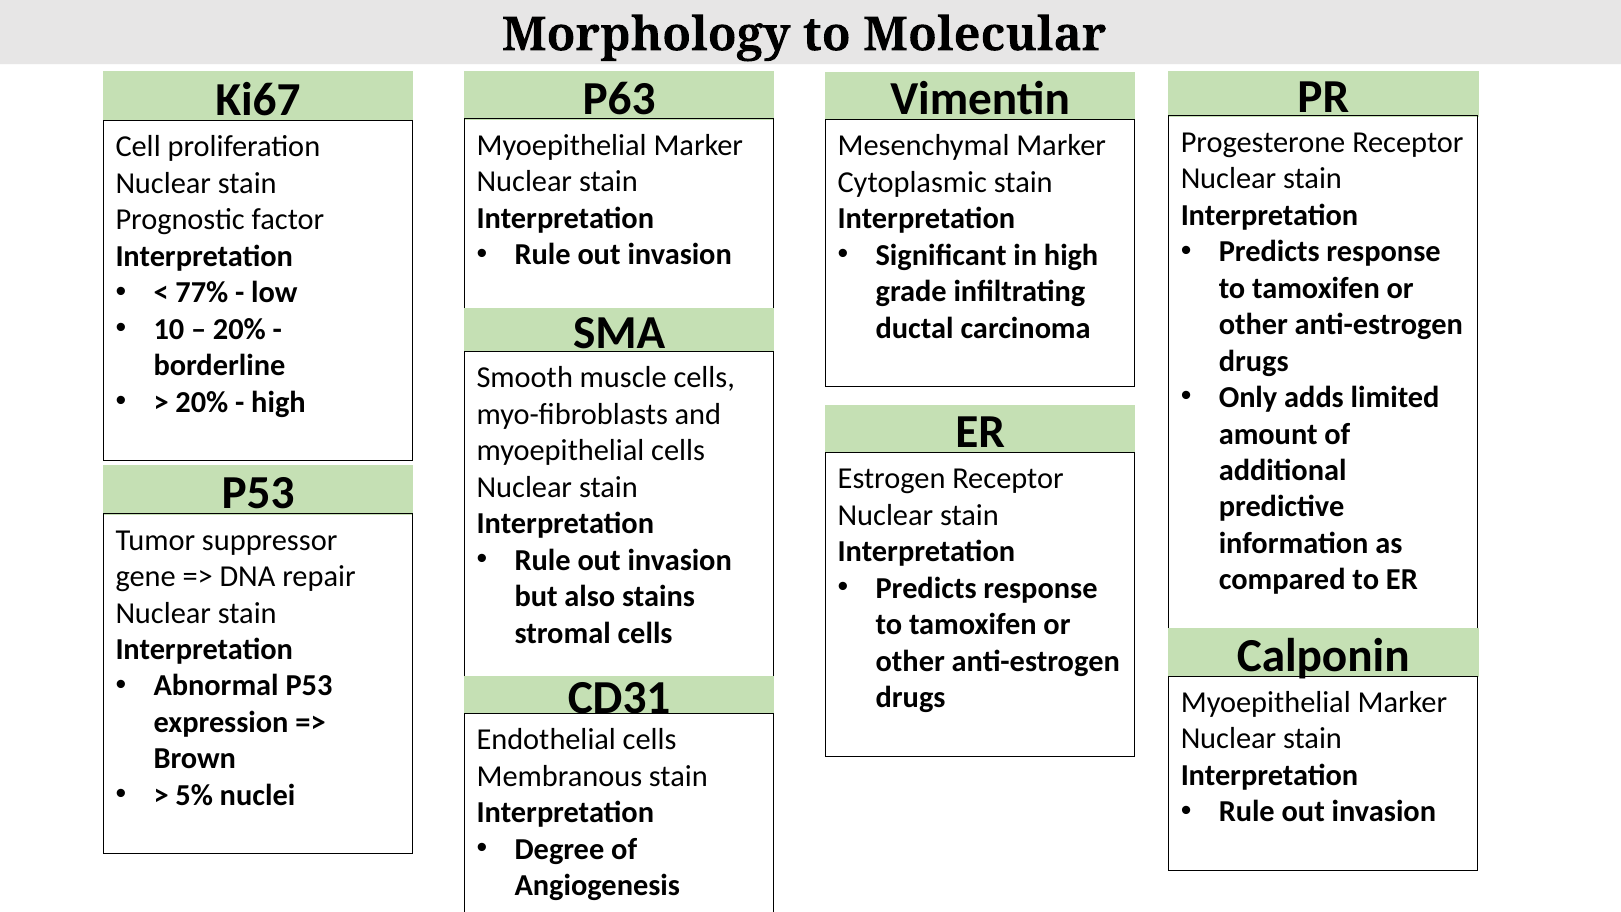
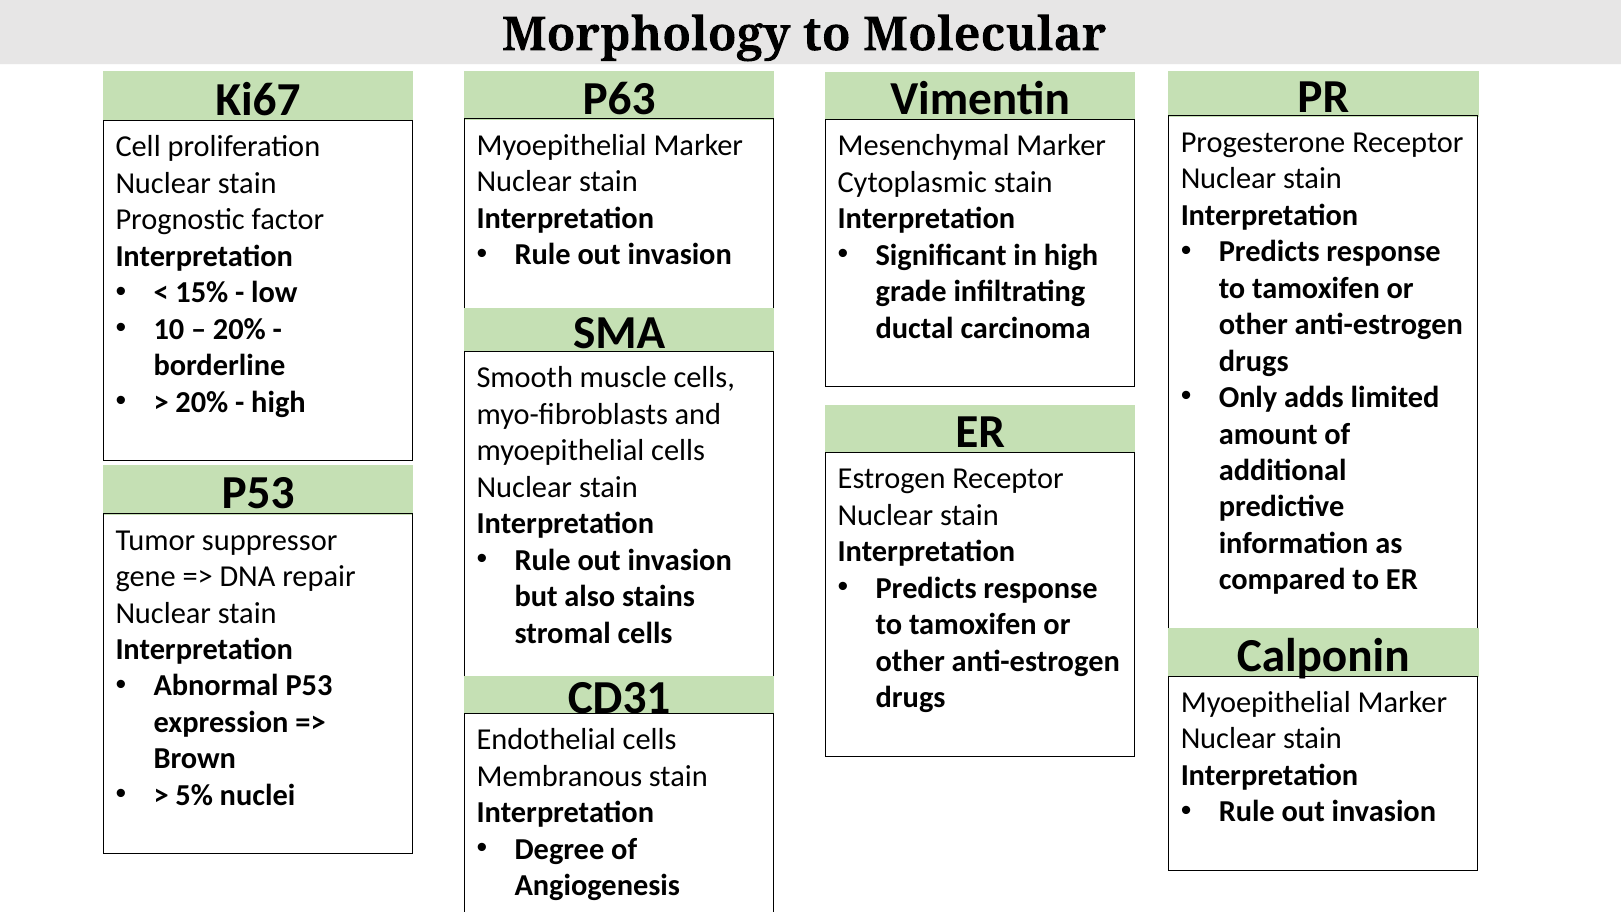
77%: 77% -> 15%
